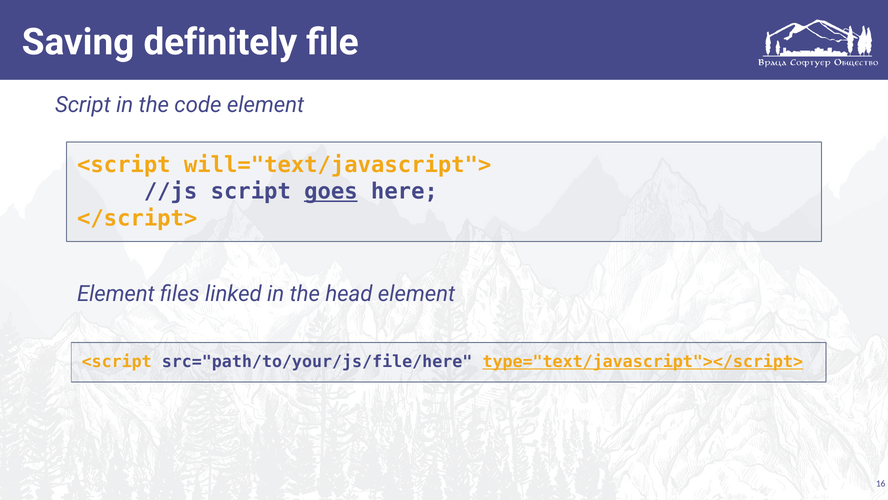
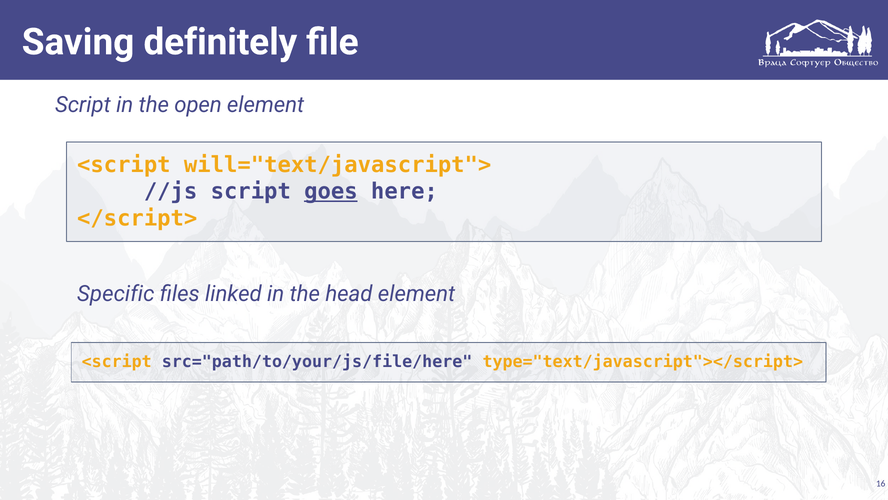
code: code -> open
Element at (116, 294): Element -> Specific
type="text/javascript"></script> underline: present -> none
